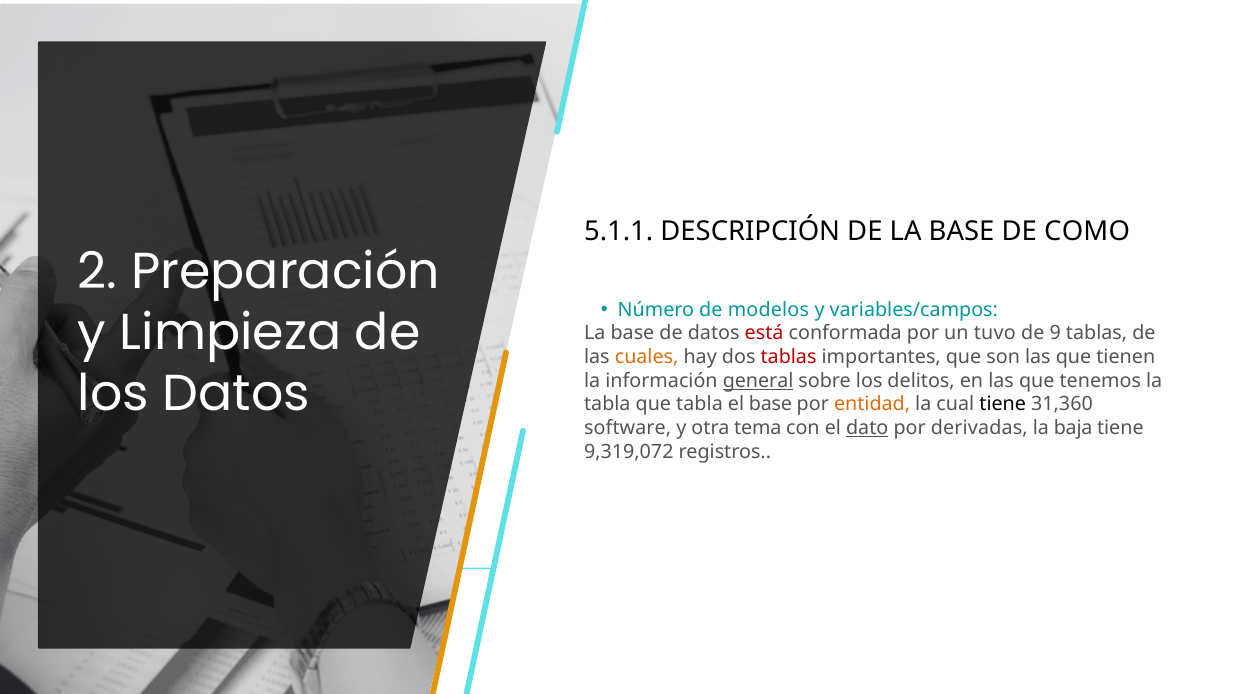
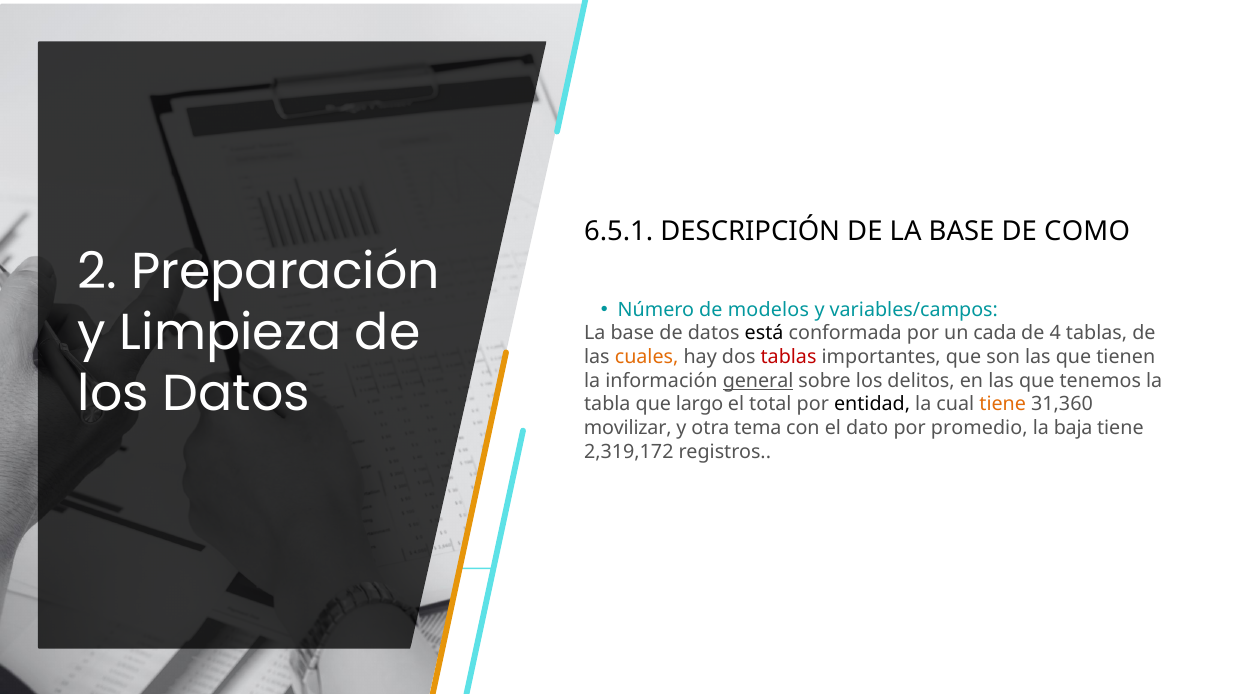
5.1.1: 5.1.1 -> 6.5.1
está colour: red -> black
tuvo: tuvo -> cada
9: 9 -> 4
que tabla: tabla -> largo
el base: base -> total
entidad colour: orange -> black
tiene at (1003, 405) colour: black -> orange
software: software -> movilizar
dato underline: present -> none
derivadas: derivadas -> promedio
9,319,072: 9,319,072 -> 2,319,172
